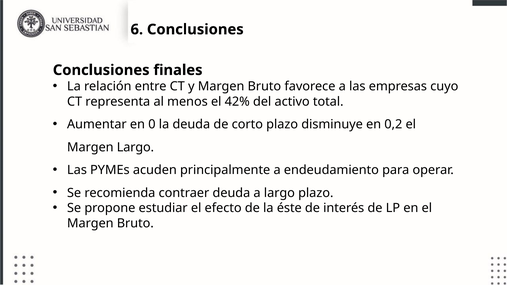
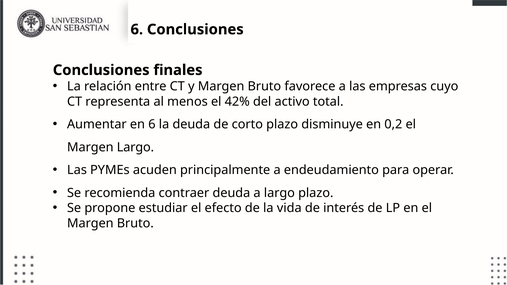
en 0: 0 -> 6
éste: éste -> vida
